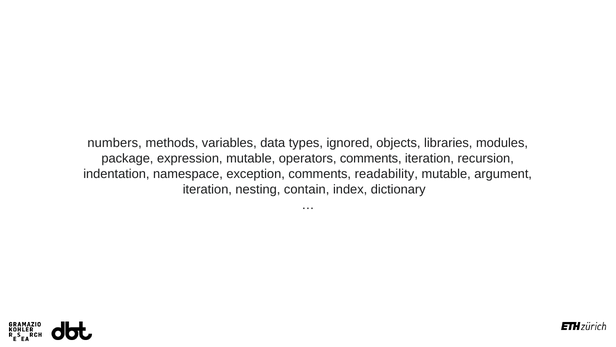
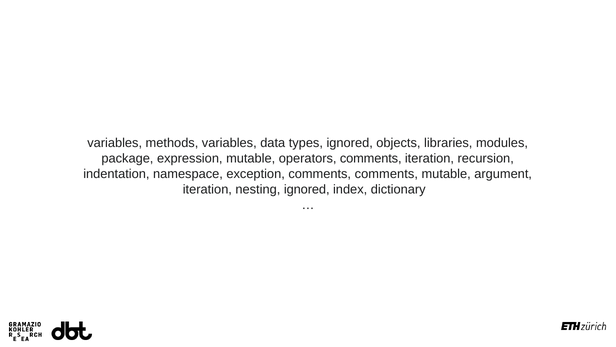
numbers at (115, 143): numbers -> variables
comments readability: readability -> comments
nesting contain: contain -> ignored
